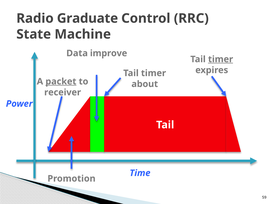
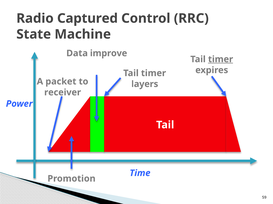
Graduate: Graduate -> Captured
packet underline: present -> none
about: about -> layers
